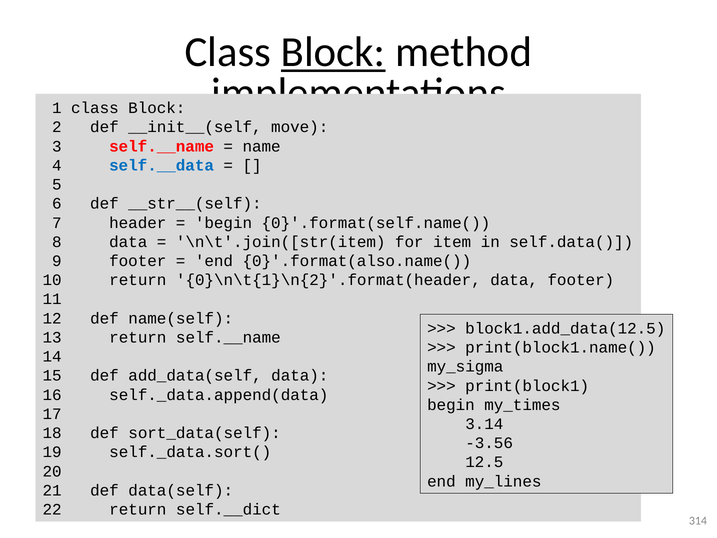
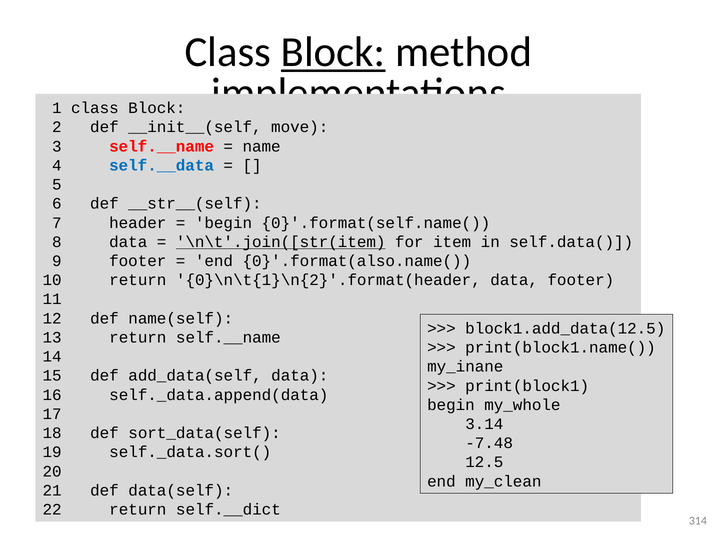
\n\t'.join([str(item underline: none -> present
my_sigma: my_sigma -> my_inane
my_times: my_times -> my_whole
-3.56: -3.56 -> -7.48
my_lines: my_lines -> my_clean
